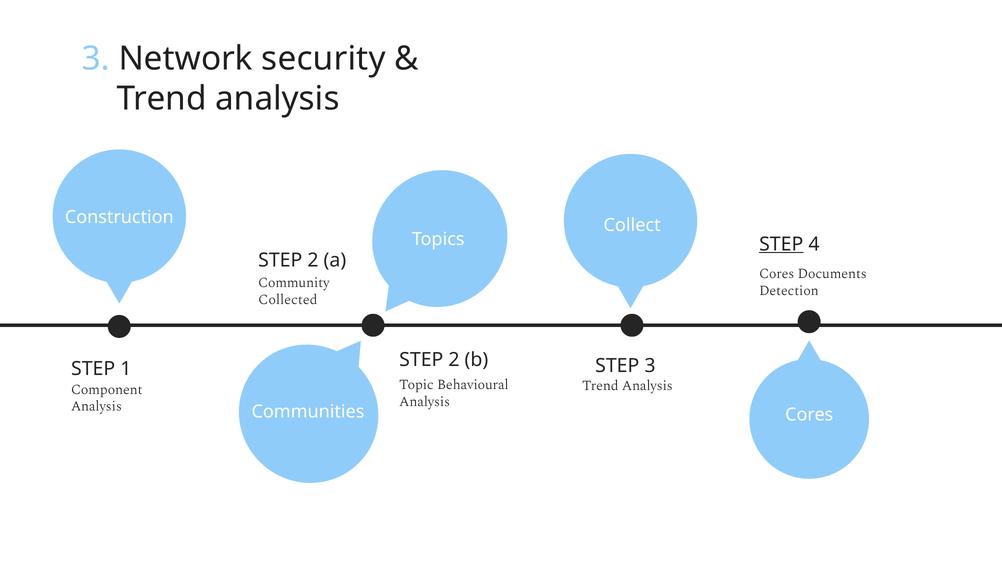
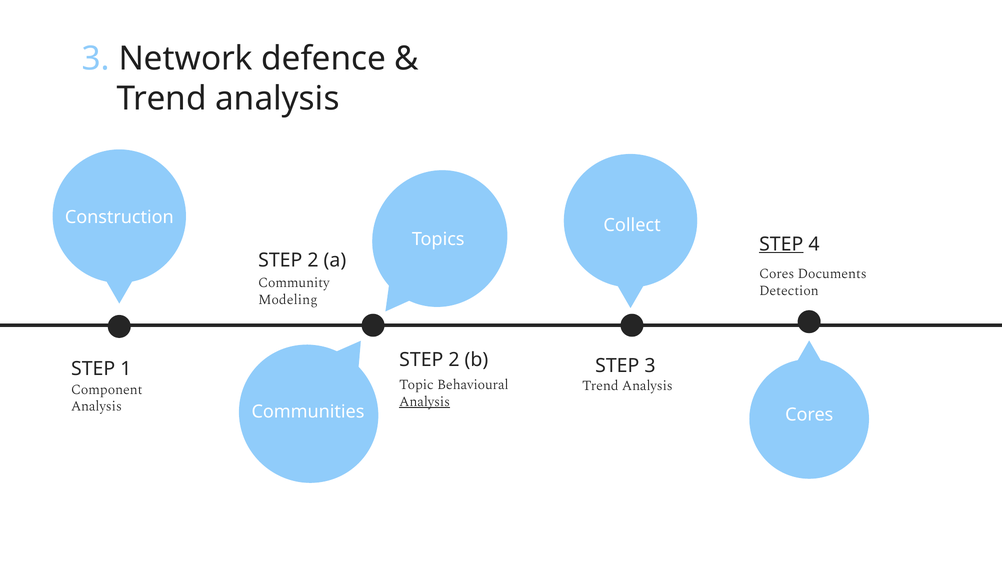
security: security -> defence
Collected: Collected -> Modeling
Analysis at (425, 401) underline: none -> present
